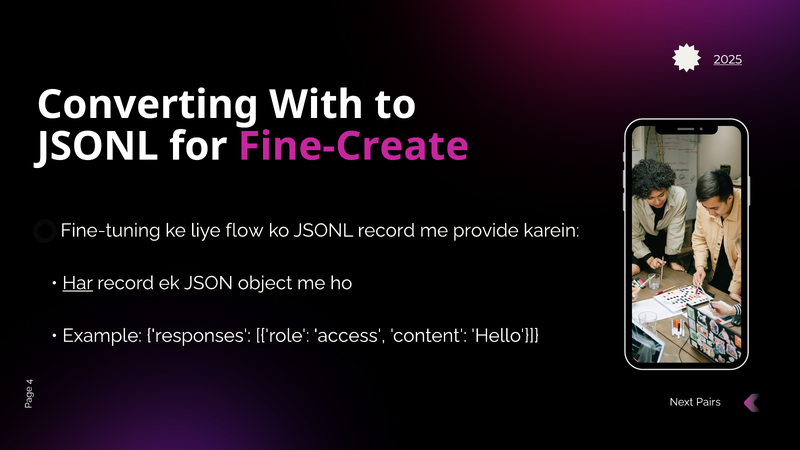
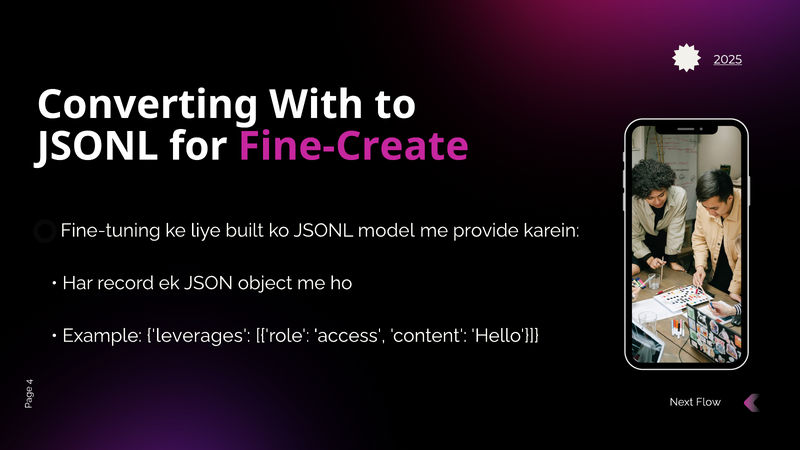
flow: flow -> built
JSONL record: record -> model
Har underline: present -> none
responses: responses -> leverages
Pairs: Pairs -> Flow
